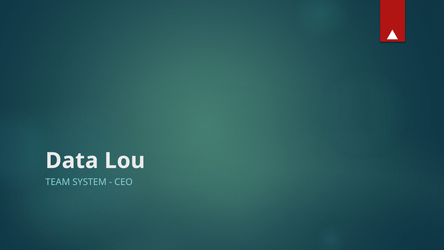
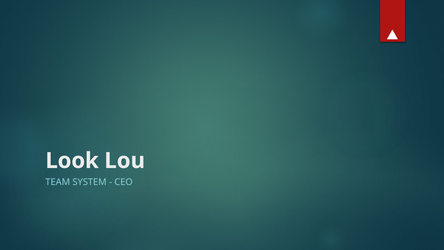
Data: Data -> Look
